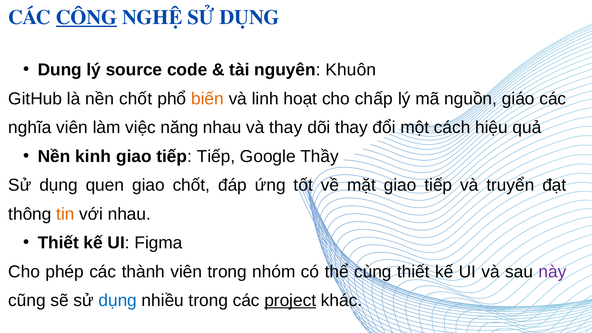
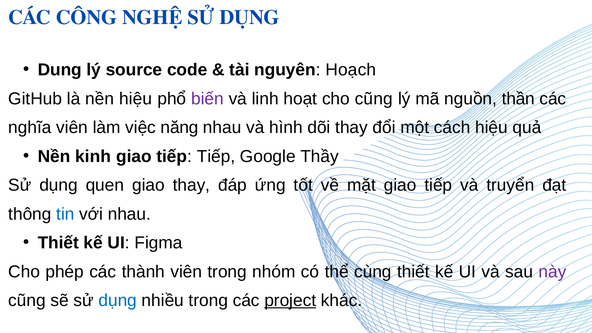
CÔNG underline: present -> none
Khuôn: Khuôn -> Hoạch
nền chốt: chốt -> hiệu
biến colour: orange -> purple
cho chấp: chấp -> cũng
giáo: giáo -> thần
và thay: thay -> hình
giao chốt: chốt -> thay
tin colour: orange -> blue
